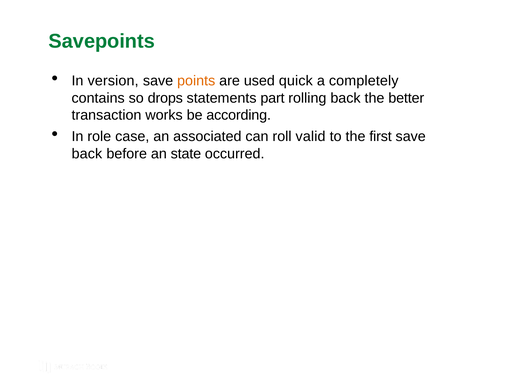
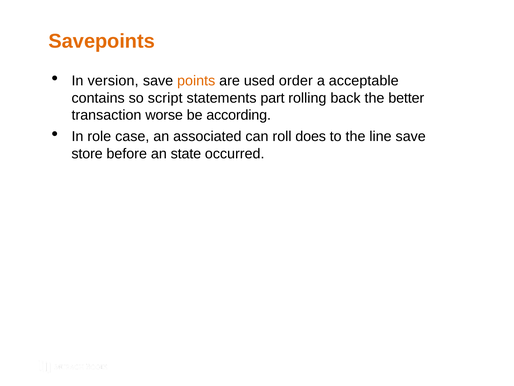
Savepoints colour: green -> orange
quick: quick -> order
completely: completely -> acceptable
drops: drops -> script
works: works -> worse
valid: valid -> does
first: first -> line
back at (87, 154): back -> store
